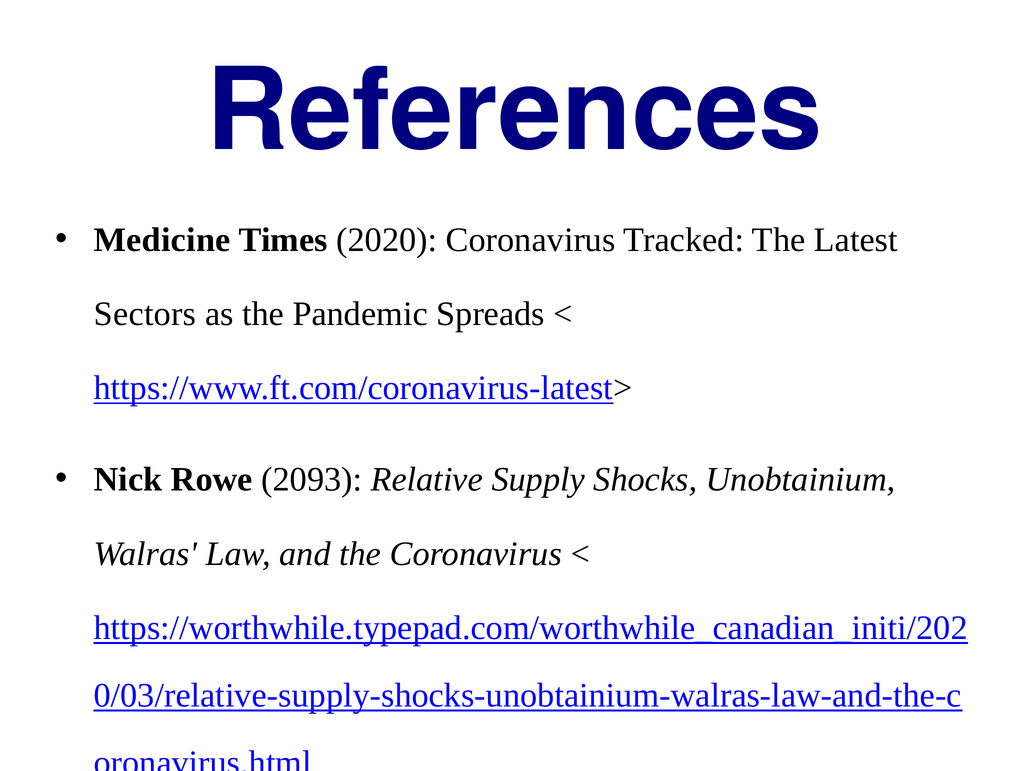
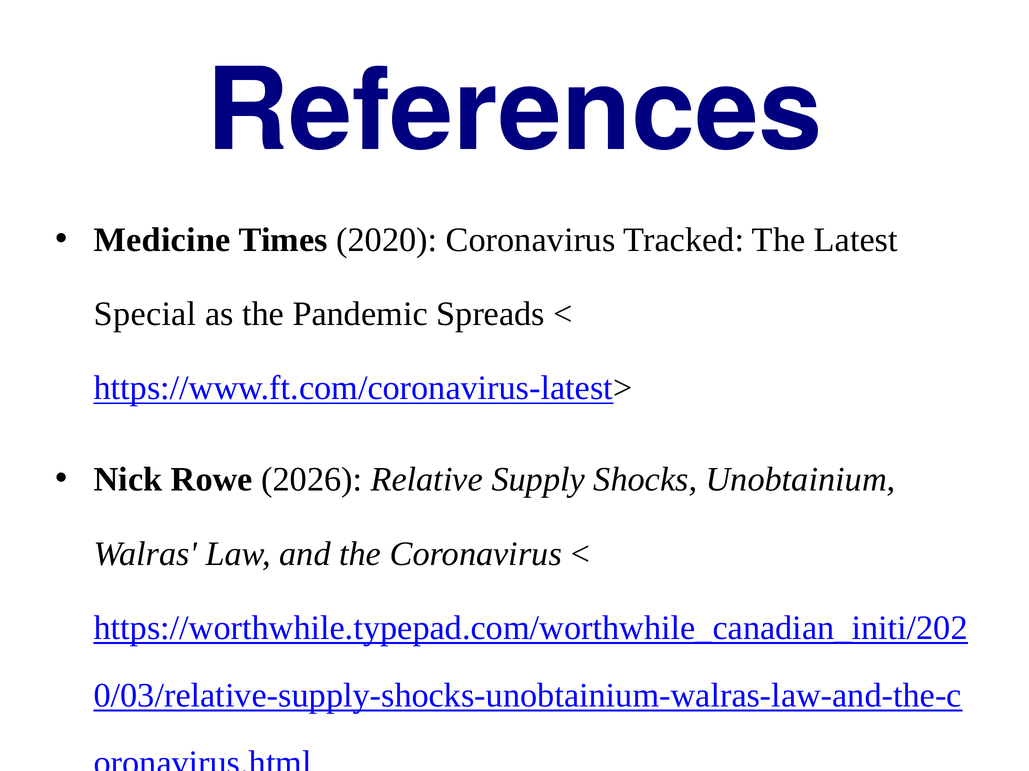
Sectors: Sectors -> Special
2093: 2093 -> 2026
